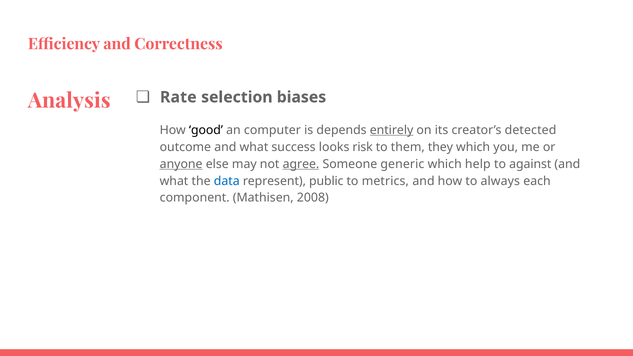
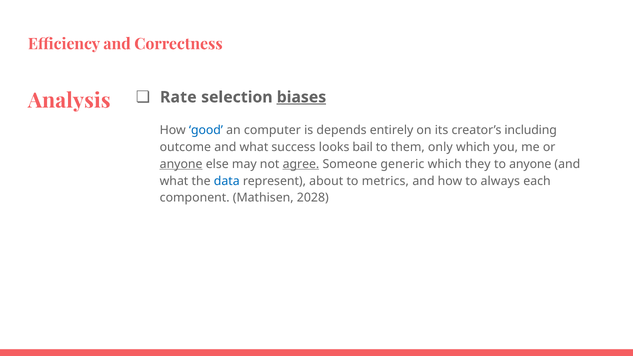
biases underline: none -> present
good colour: black -> blue
entirely underline: present -> none
detected: detected -> including
risk: risk -> bail
they: they -> only
help: help -> they
to against: against -> anyone
public: public -> about
2008: 2008 -> 2028
